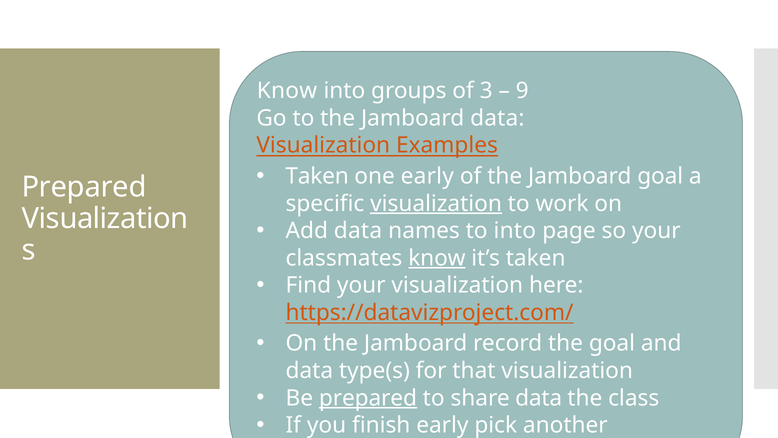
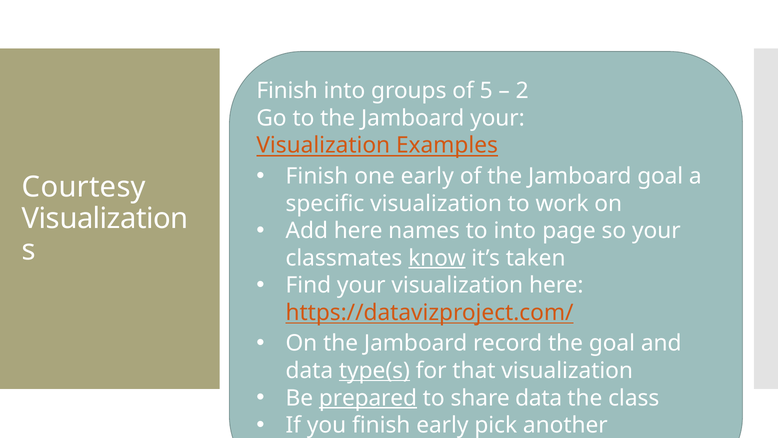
Know at (287, 91): Know -> Finish
3: 3 -> 5
9: 9 -> 2
Jamboard data: data -> your
Taken at (317, 176): Taken -> Finish
Prepared at (84, 187): Prepared -> Courtesy
visualization at (436, 203) underline: present -> none
Add data: data -> here
type(s underline: none -> present
